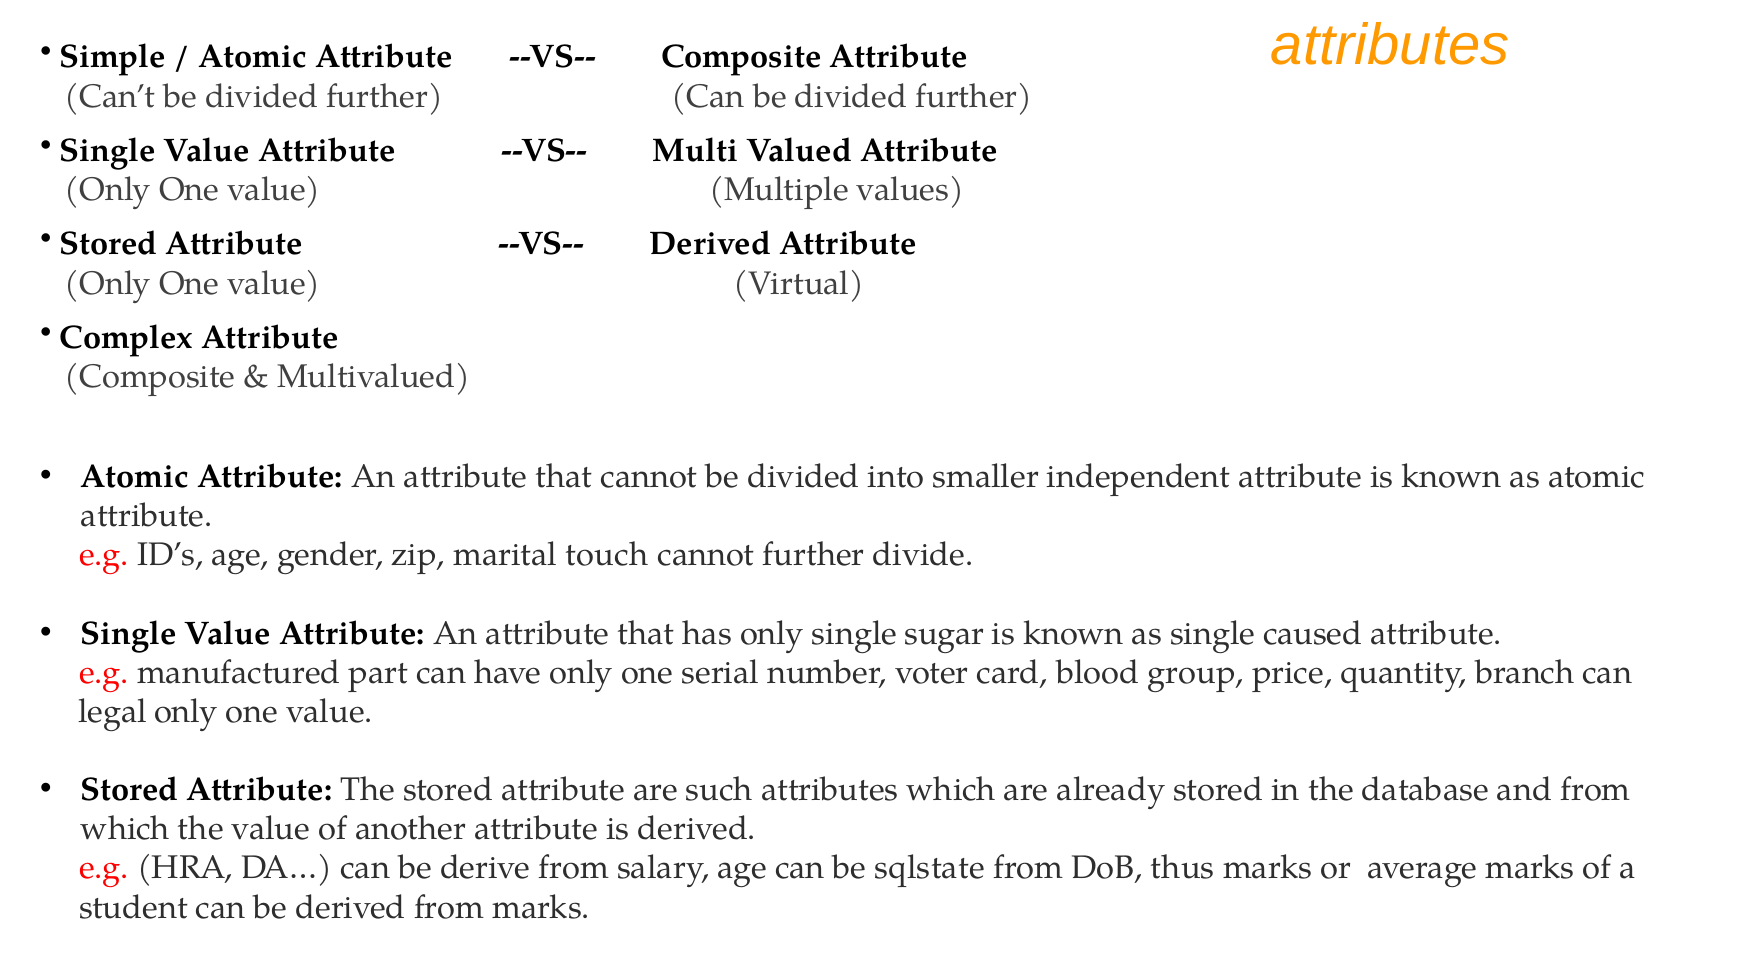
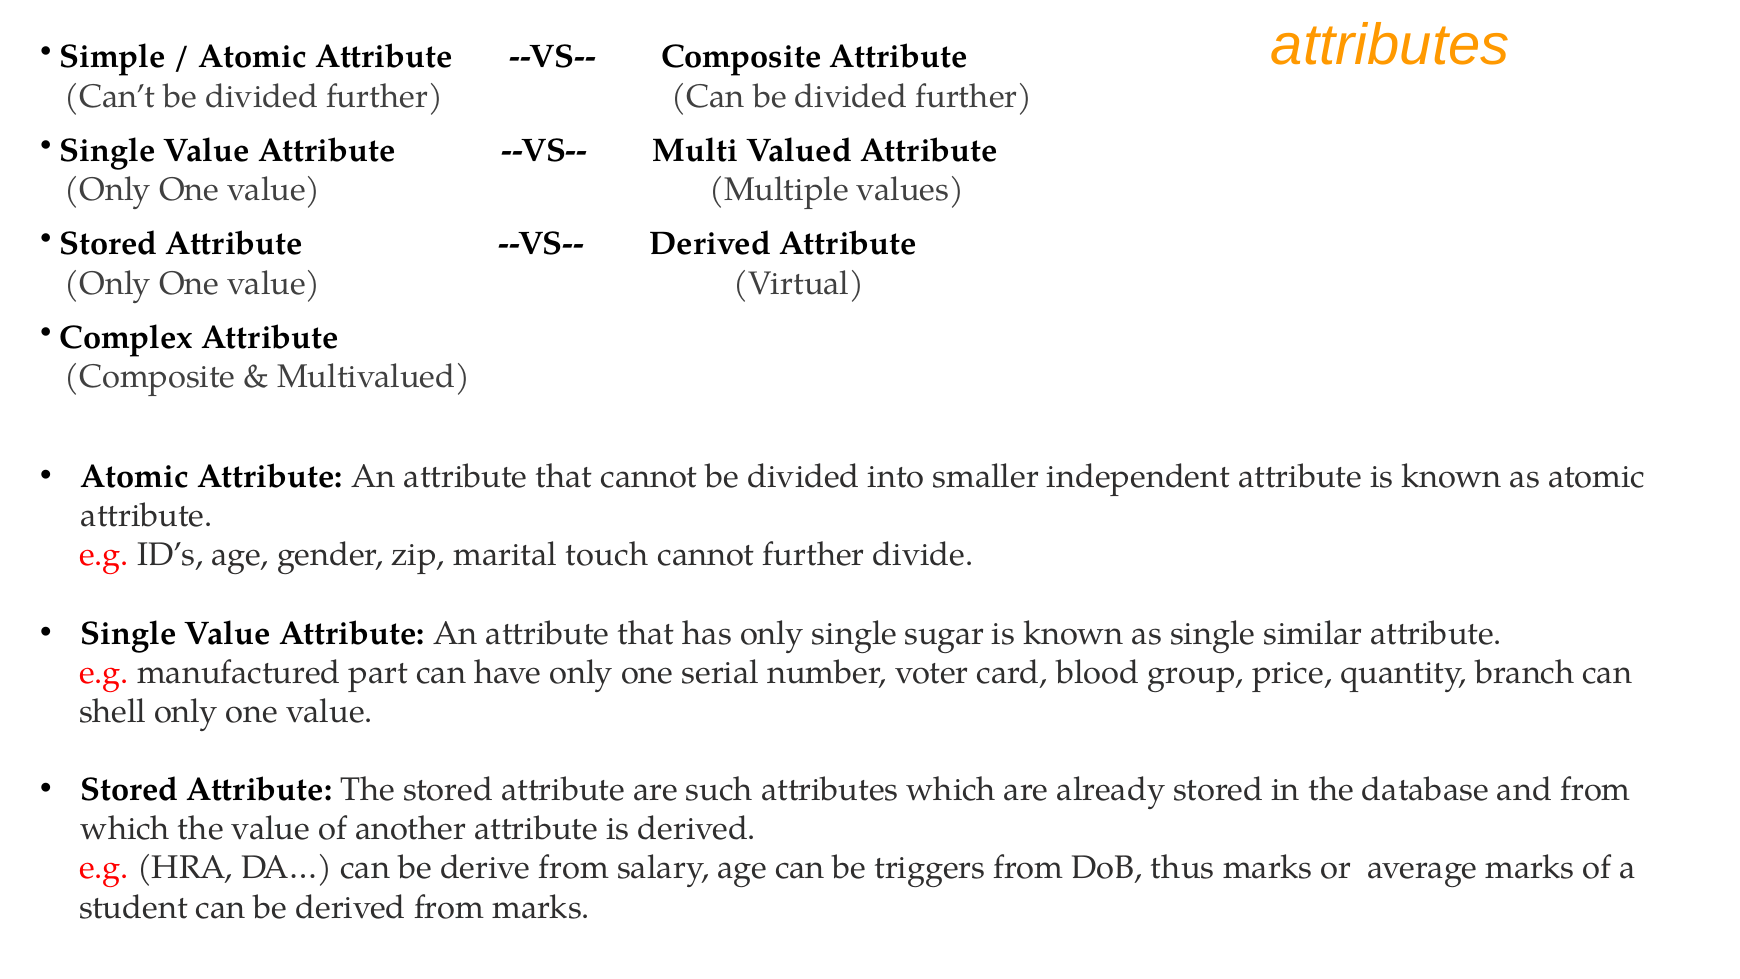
caused: caused -> similar
legal: legal -> shell
sqlstate: sqlstate -> triggers
